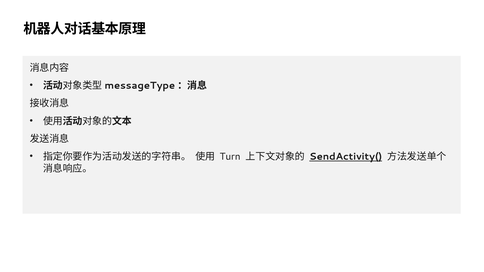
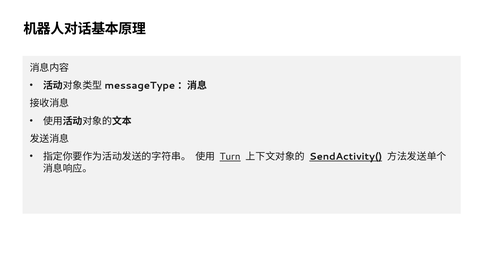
Turn underline: none -> present
